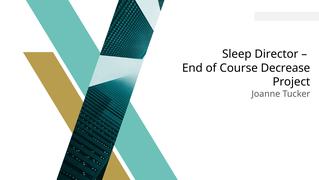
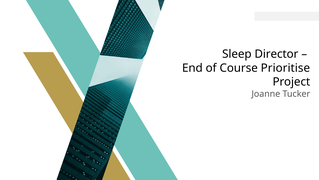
Decrease: Decrease -> Prioritise
